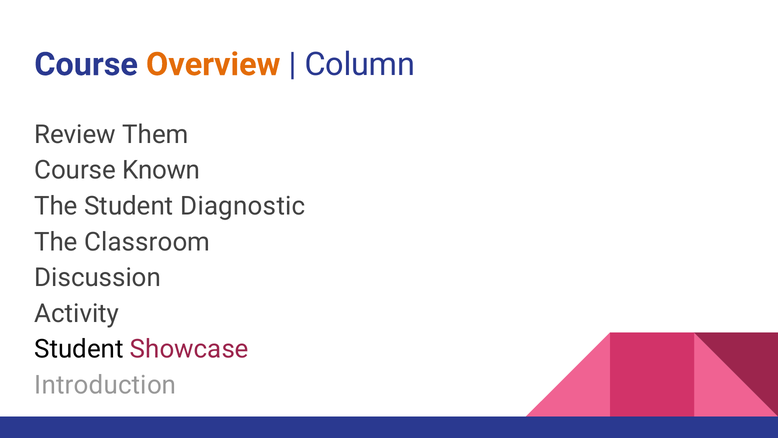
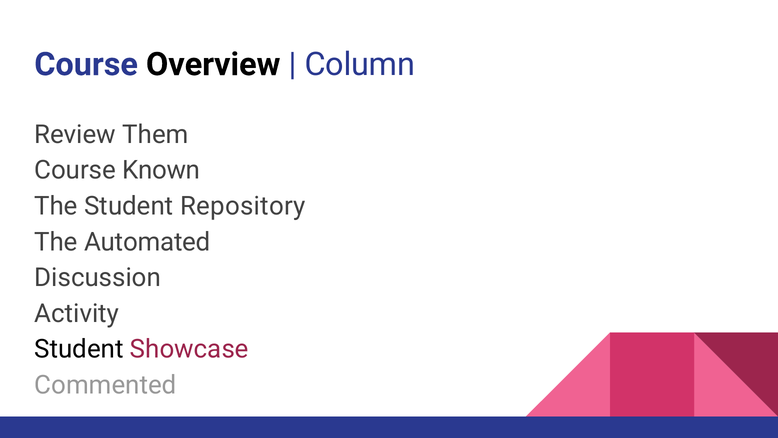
Overview colour: orange -> black
Diagnostic: Diagnostic -> Repository
Classroom: Classroom -> Automated
Introduction: Introduction -> Commented
